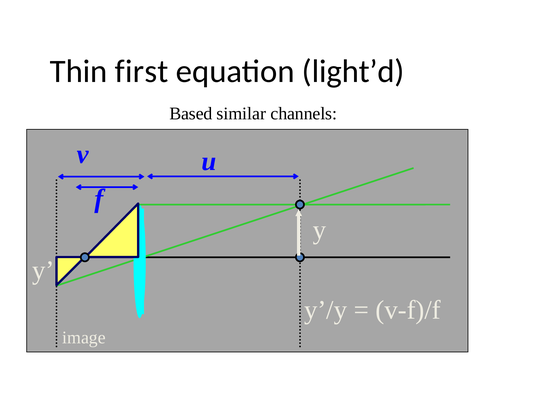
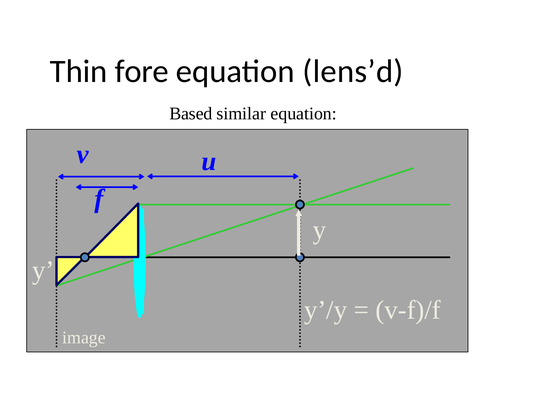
first: first -> fore
light’d: light’d -> lens’d
similar channels: channels -> equation
